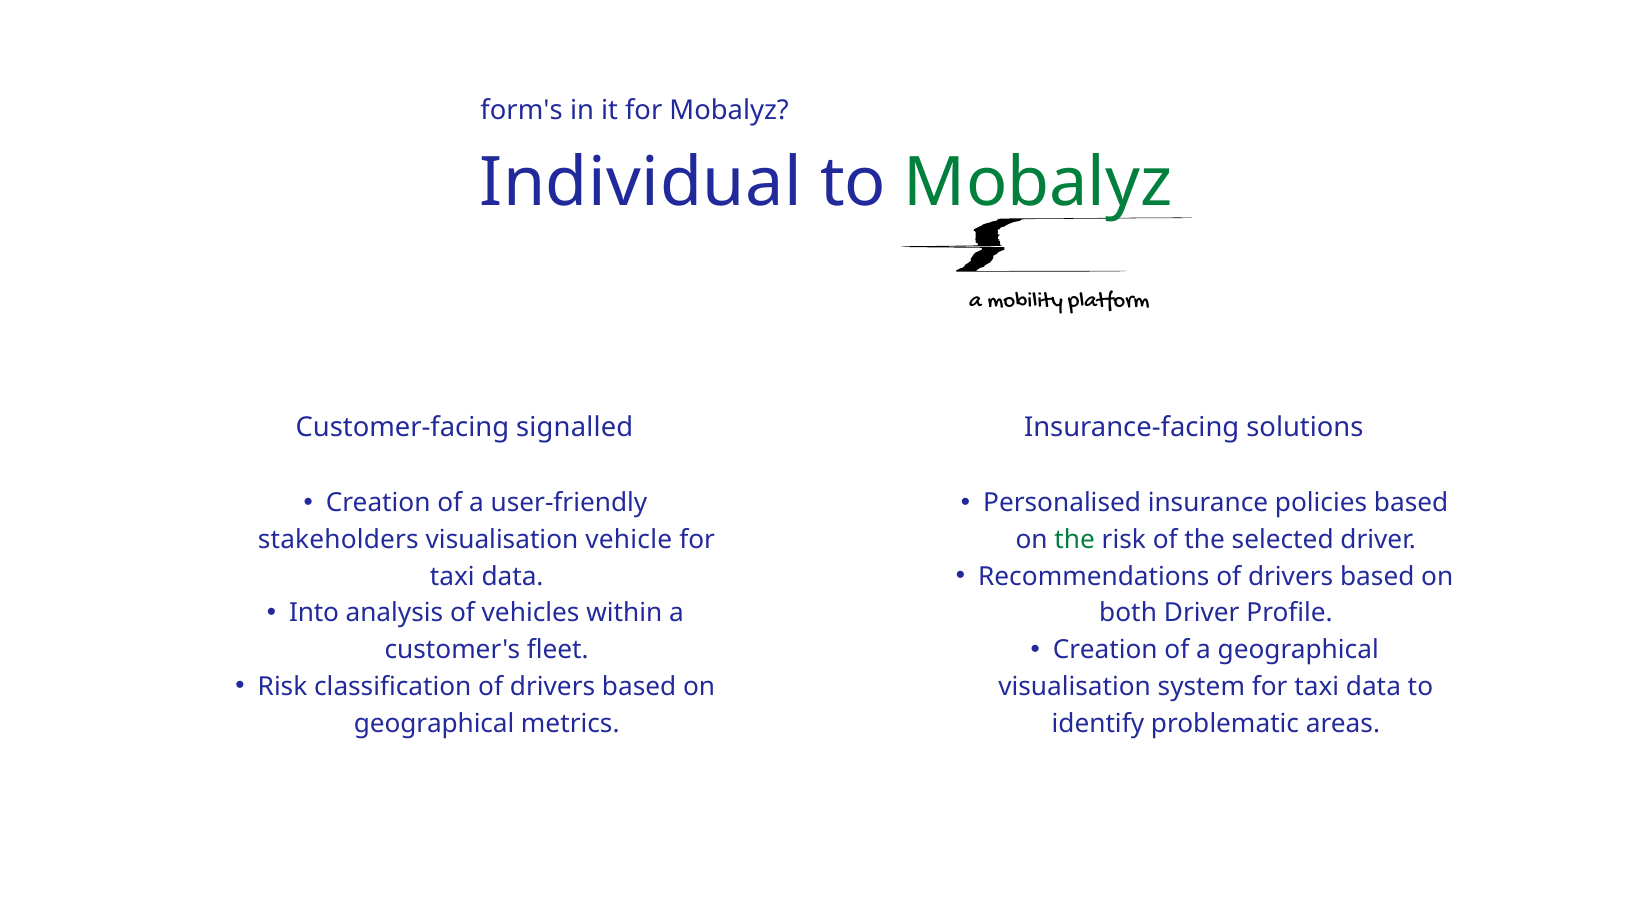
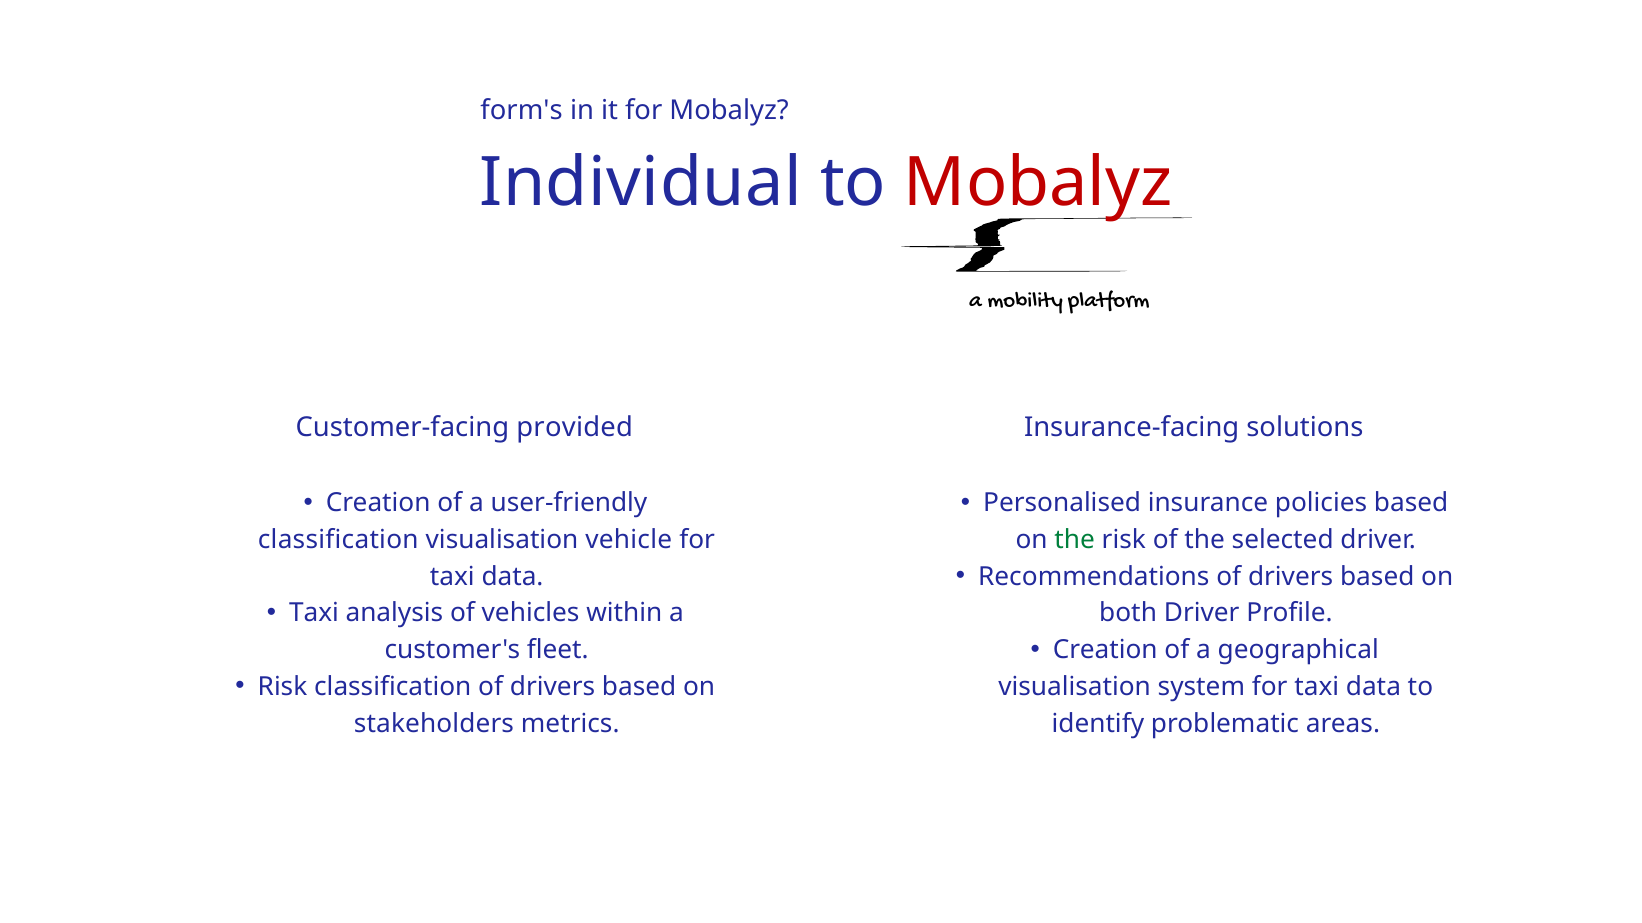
Mobalyz at (1038, 183) colour: green -> red
signalled: signalled -> provided
stakeholders at (338, 540): stakeholders -> classification
Into at (314, 614): Into -> Taxi
geographical at (434, 724): geographical -> stakeholders
